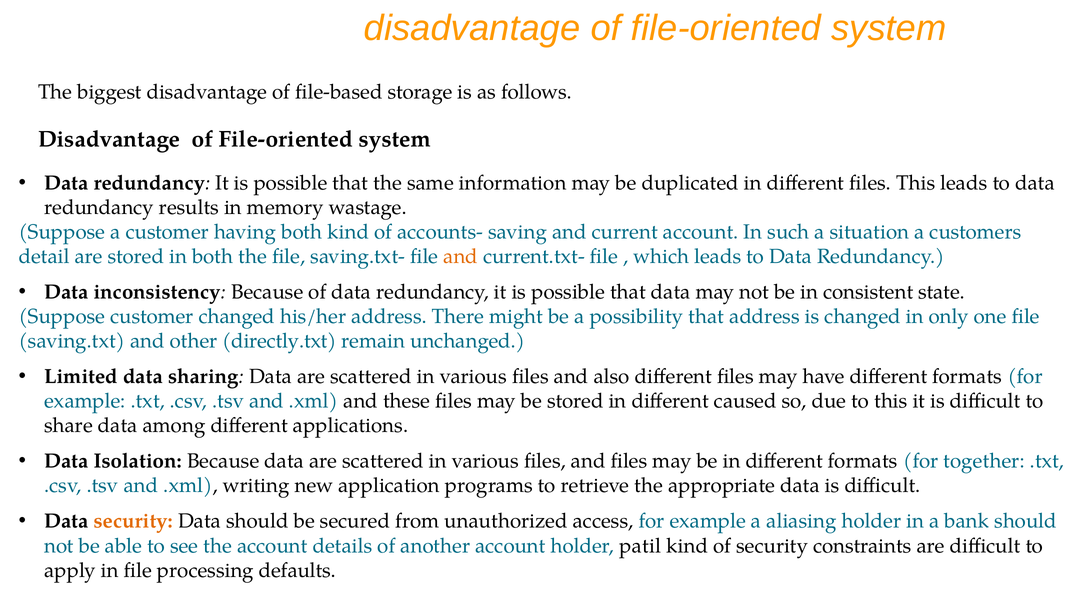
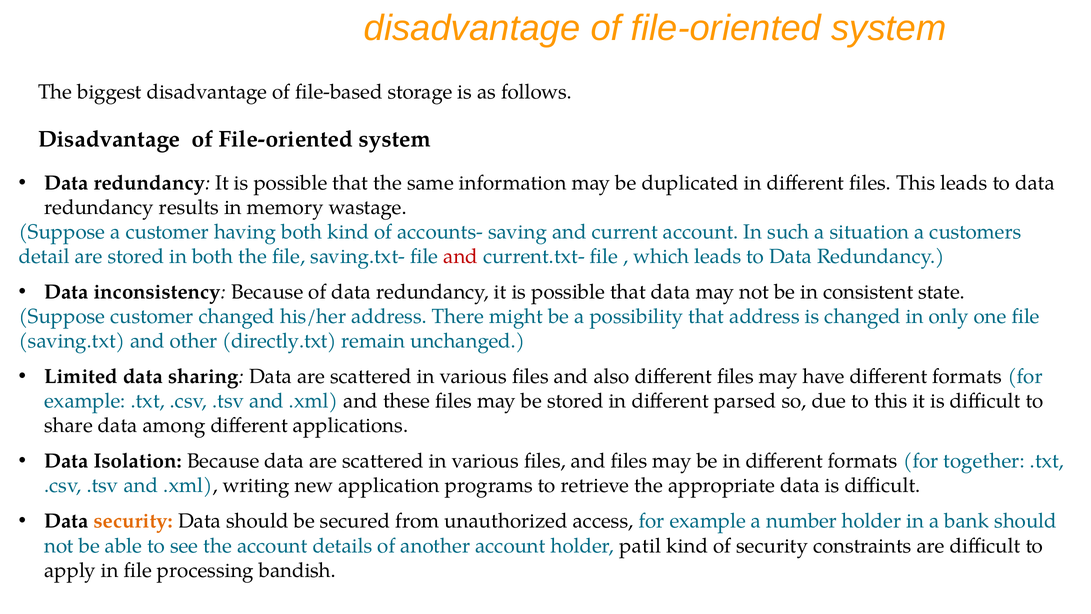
and at (461, 256) colour: orange -> red
caused: caused -> parsed
aliasing: aliasing -> number
defaults: defaults -> bandish
